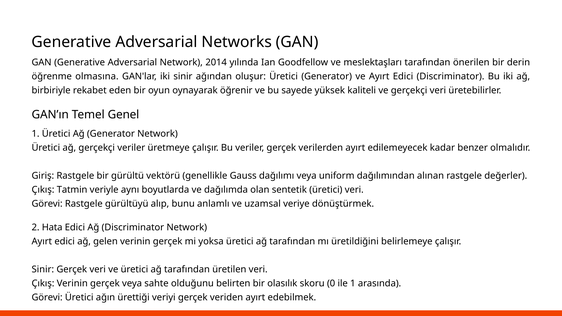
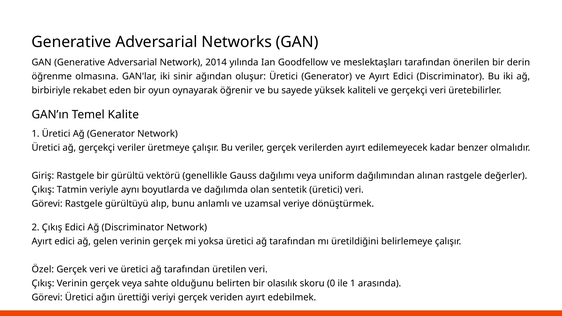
Genel: Genel -> Kalite
2 Hata: Hata -> Çıkış
Sinir at (43, 270): Sinir -> Özel
